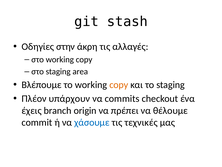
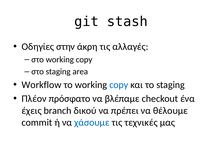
Βλέπουμε: Βλέπουμε -> Workflow
copy at (119, 85) colour: orange -> blue
υπάρχουν: υπάρχουν -> πρόσφατο
commits: commits -> βλέπαμε
origin: origin -> δικού
